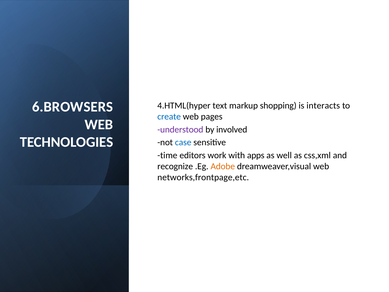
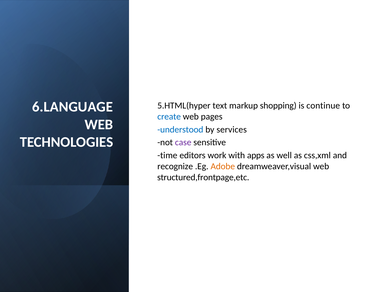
6.BROWSERS: 6.BROWSERS -> 6.LANGUAGE
4.HTML(hyper: 4.HTML(hyper -> 5.HTML(hyper
interacts: interacts -> continue
understood colour: purple -> blue
involved: involved -> services
case colour: blue -> purple
networks,frontpage,etc: networks,frontpage,etc -> structured,frontpage,etc
